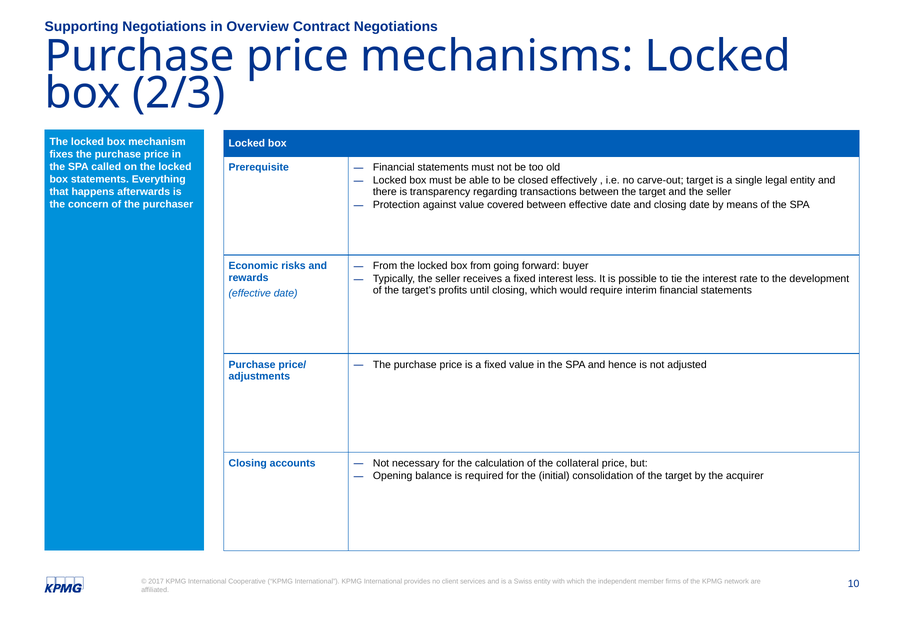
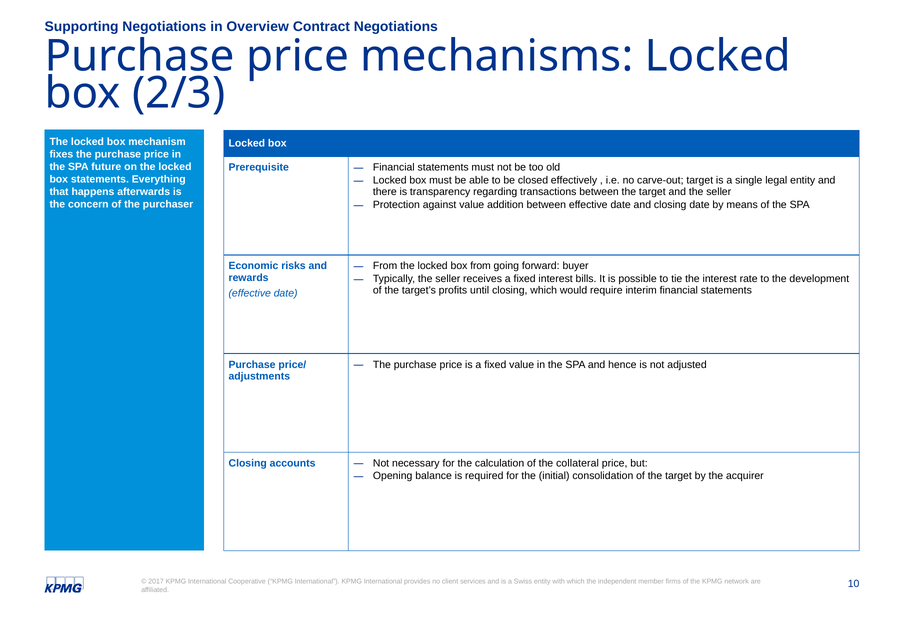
called: called -> future
covered: covered -> addition
less: less -> bills
